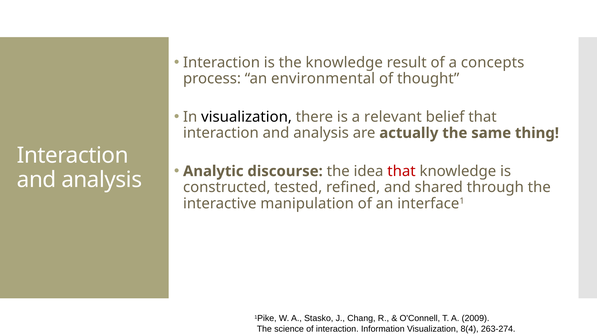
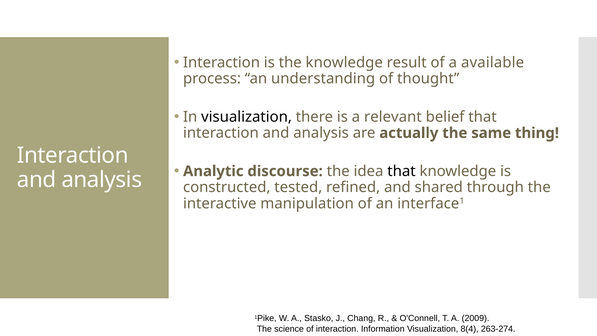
concepts: concepts -> available
environmental: environmental -> understanding
that at (402, 171) colour: red -> black
